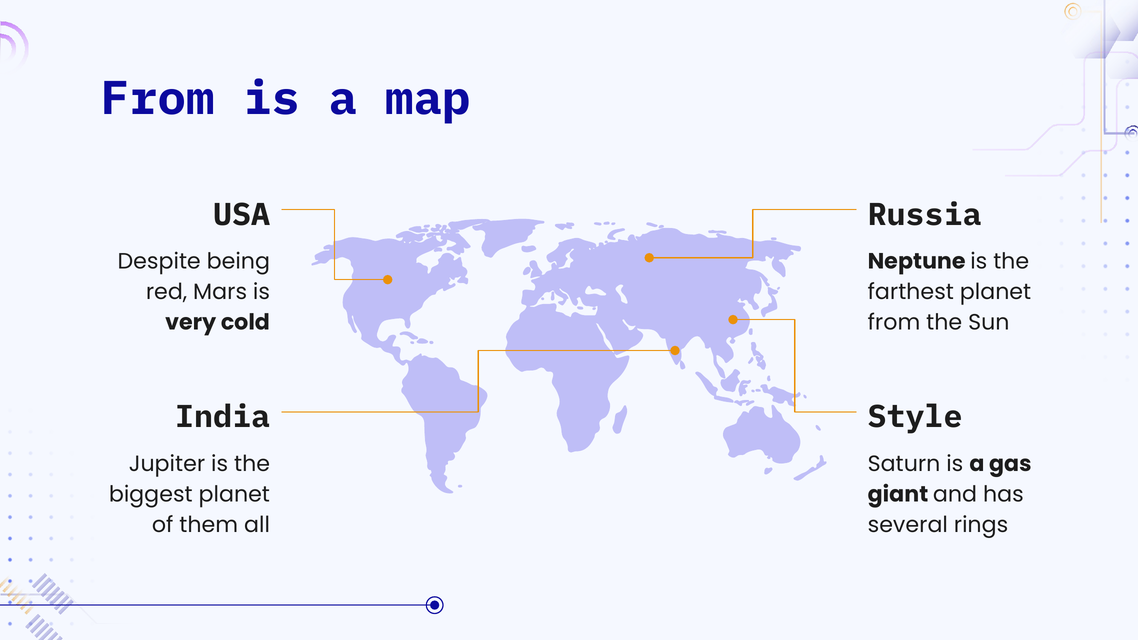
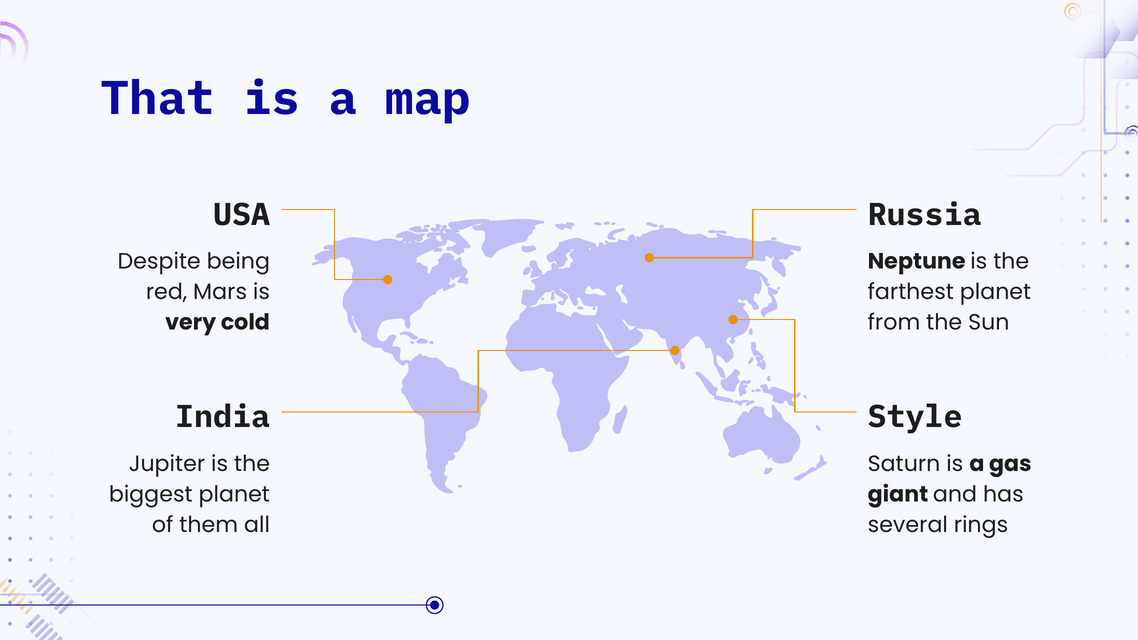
From at (158, 99): From -> That
